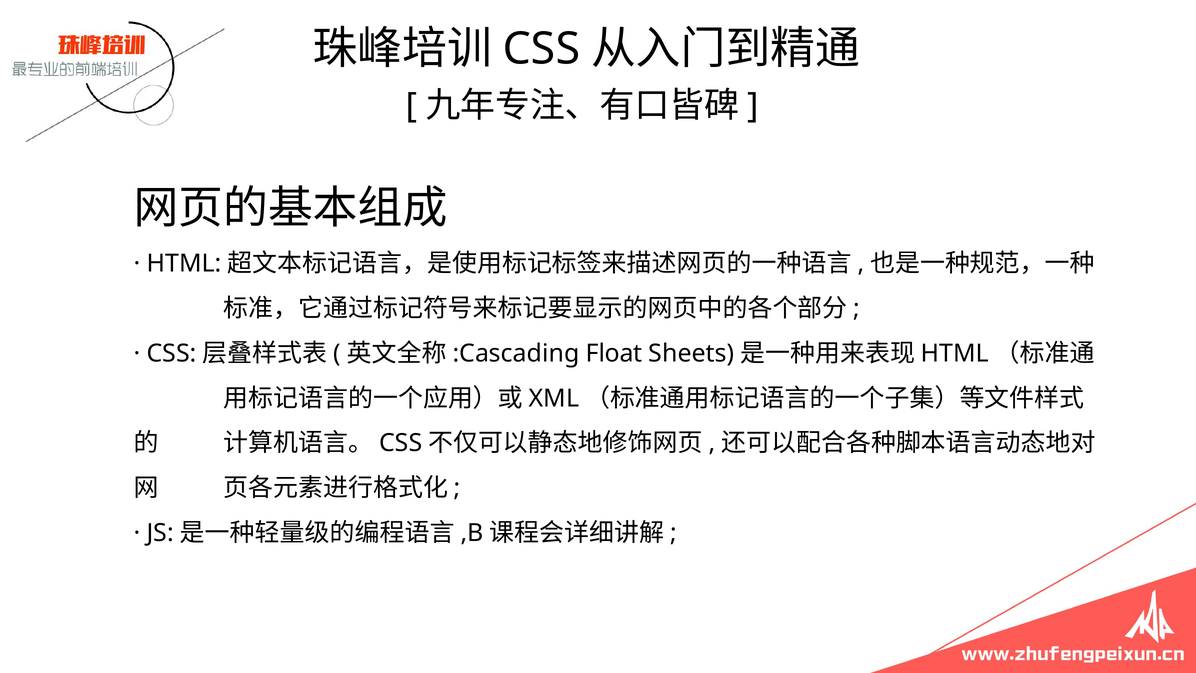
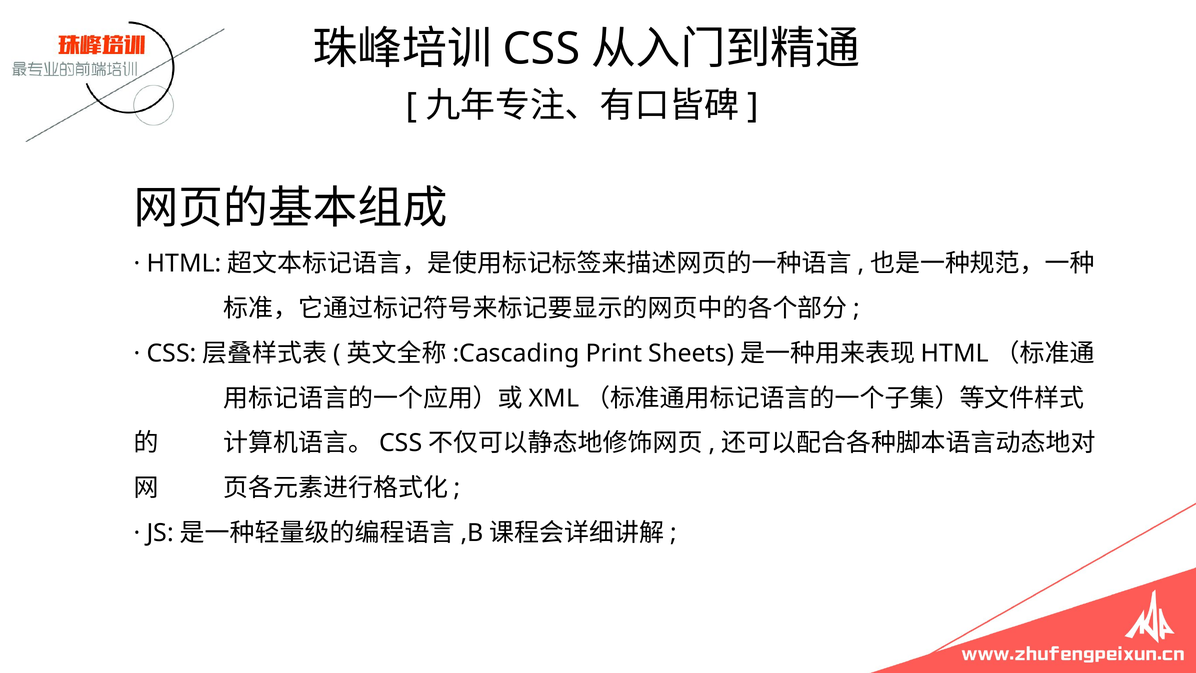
Float: Float -> Print
